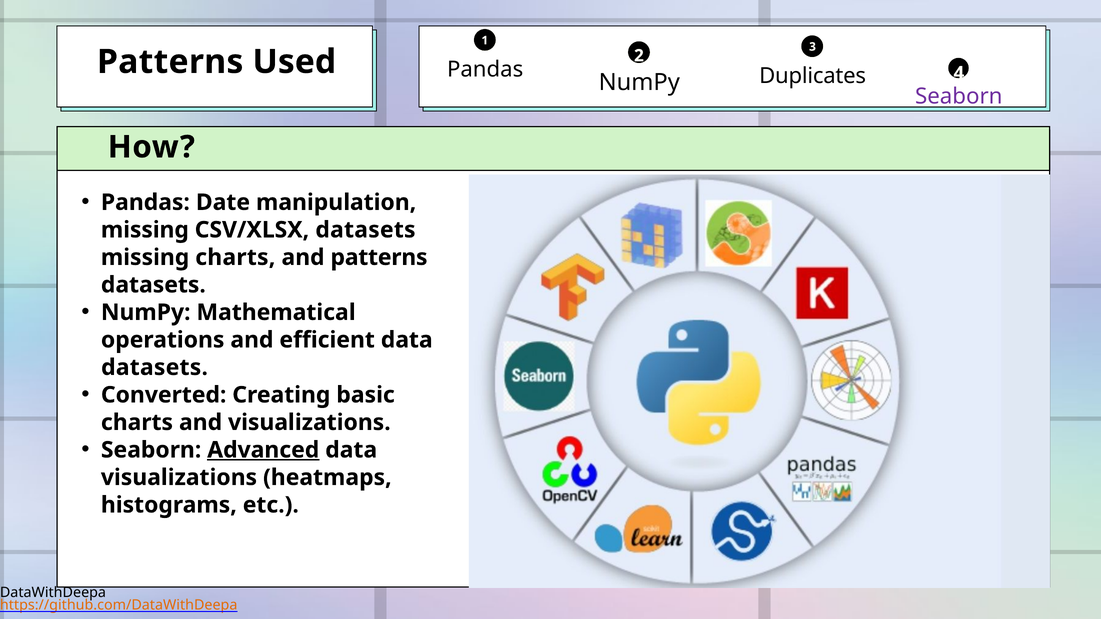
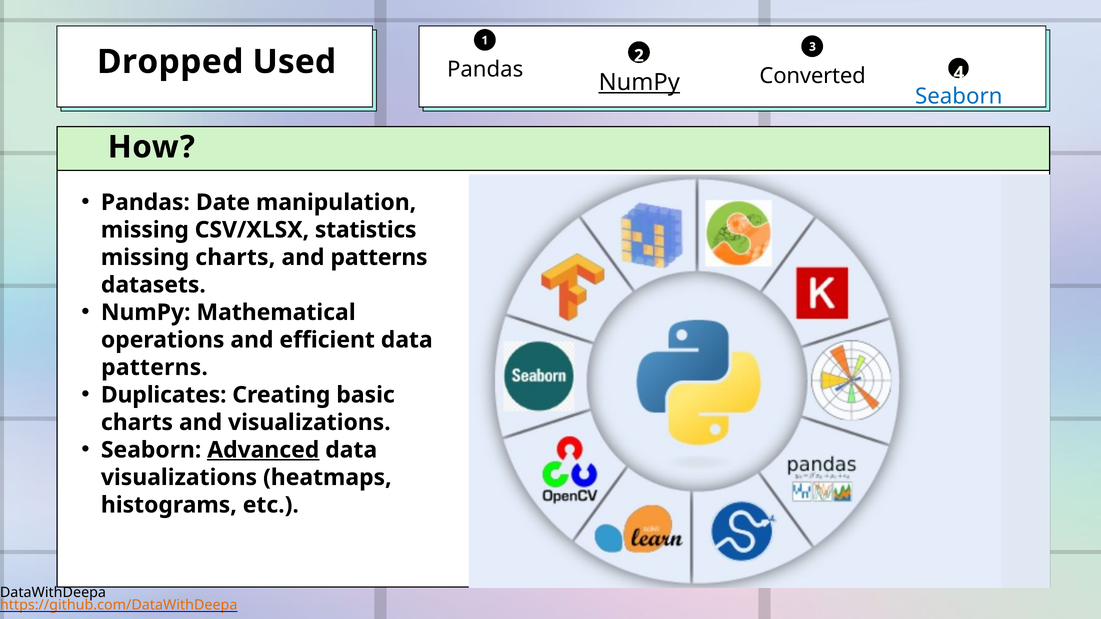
Patterns at (170, 62): Patterns -> Dropped
Duplicates: Duplicates -> Converted
NumPy at (639, 83) underline: none -> present
Seaborn at (959, 96) colour: purple -> blue
CSV/XLSX datasets: datasets -> statistics
datasets at (155, 368): datasets -> patterns
Converted: Converted -> Duplicates
